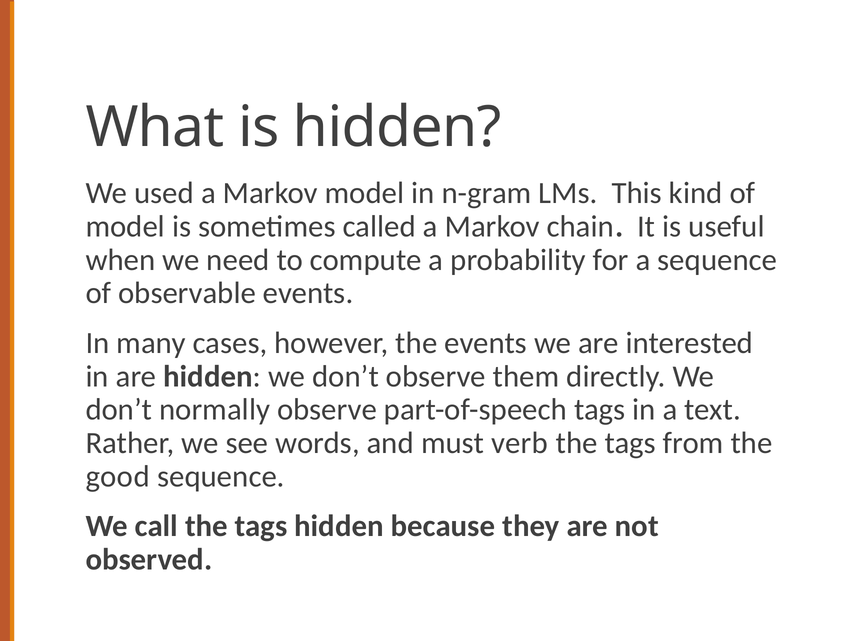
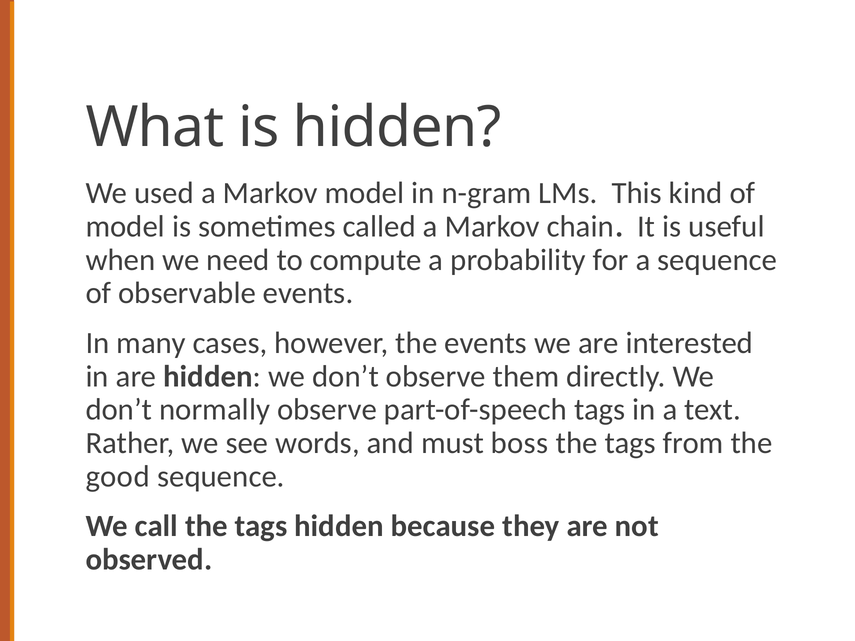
verb: verb -> boss
